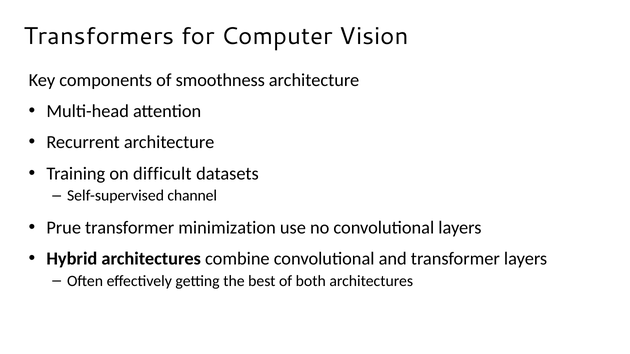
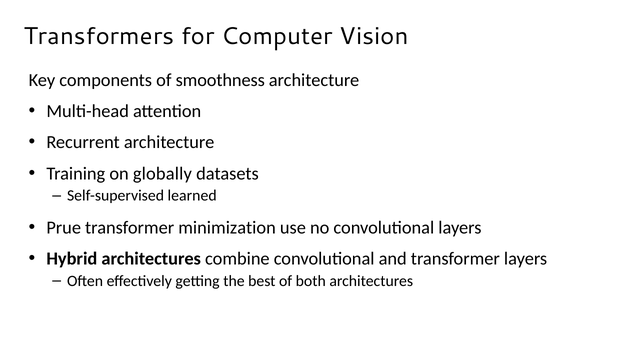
difficult: difficult -> globally
channel: channel -> learned
